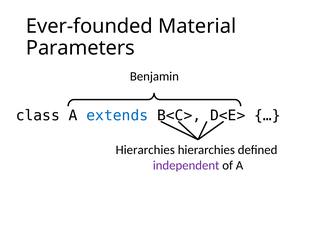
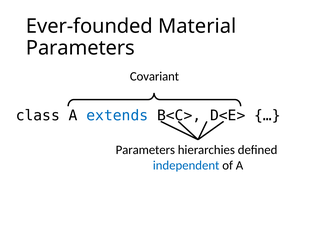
Benjamin: Benjamin -> Covariant
Hierarchies at (145, 150): Hierarchies -> Parameters
independent colour: purple -> blue
